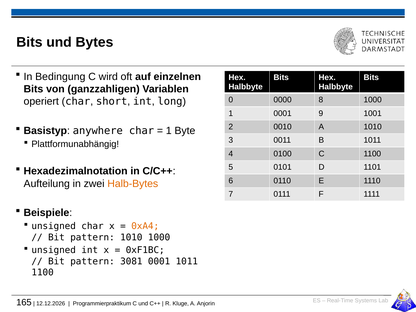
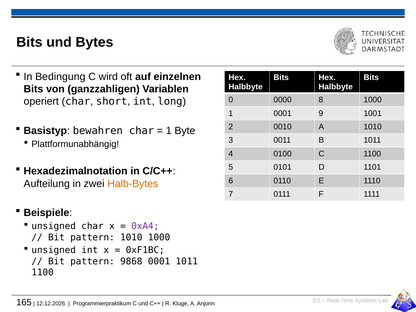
anywhere: anywhere -> bewahren
0xA4 colour: orange -> purple
3081: 3081 -> 9868
